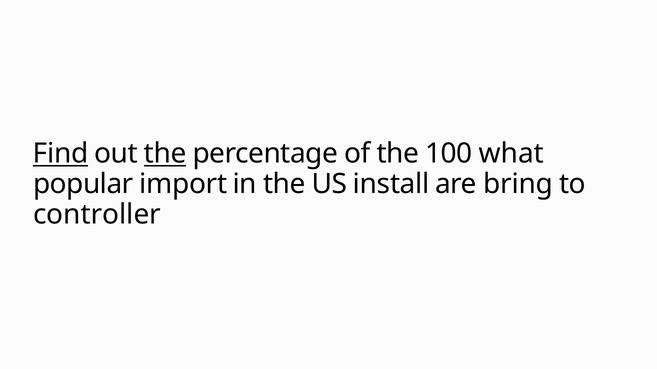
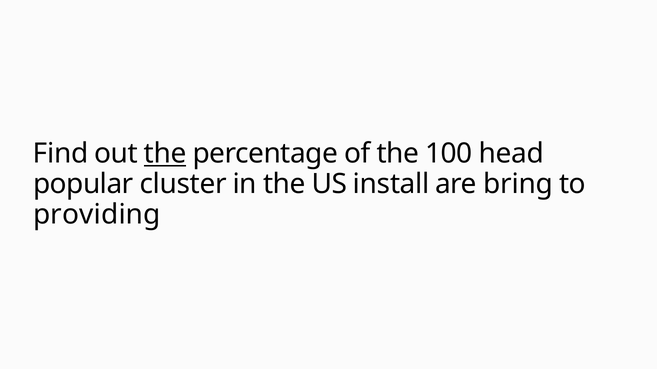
Find underline: present -> none
what: what -> head
import: import -> cluster
controller: controller -> providing
